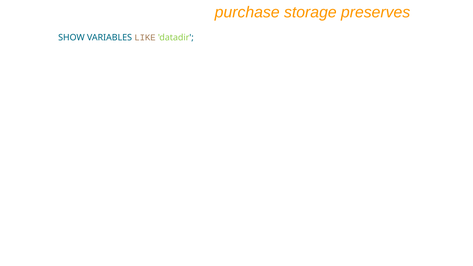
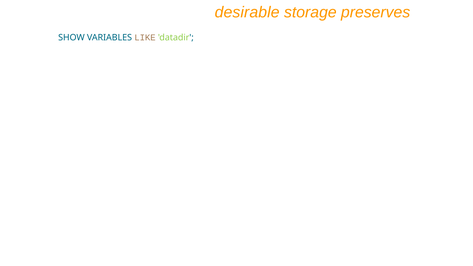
purchase: purchase -> desirable
